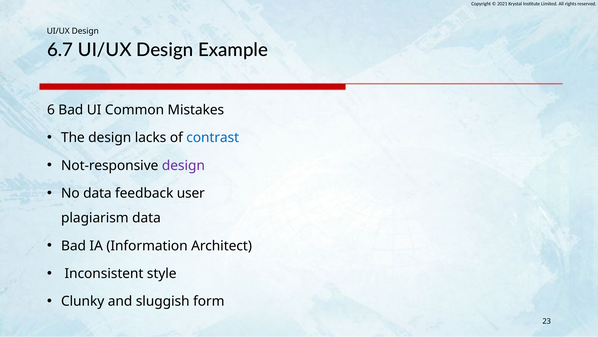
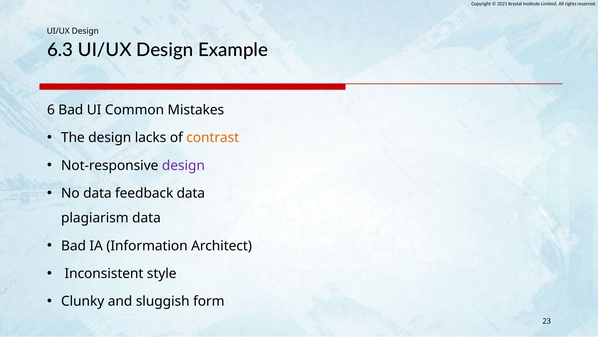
6.7: 6.7 -> 6.3
contrast colour: blue -> orange
feedback user: user -> data
